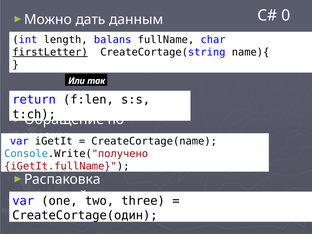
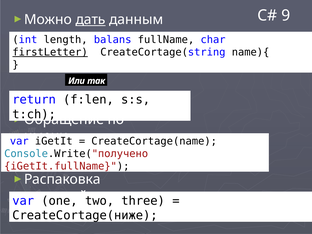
0: 0 -> 9
дать underline: none -> present
CreateCortage(один: CreateCortage(один -> CreateCortage(ниже
